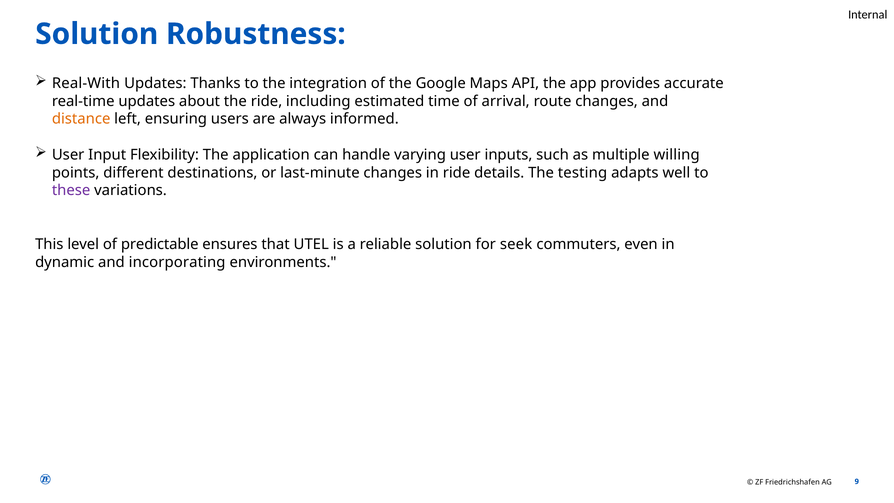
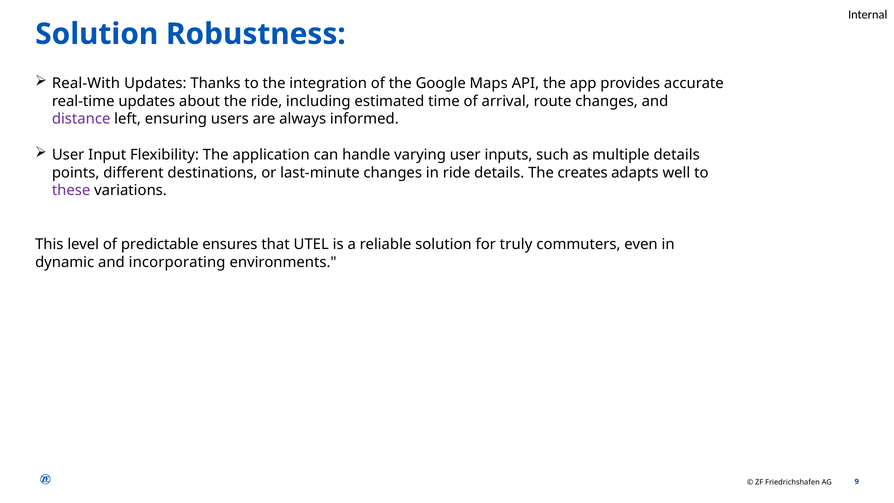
distance colour: orange -> purple
multiple willing: willing -> details
testing: testing -> creates
seek: seek -> truly
